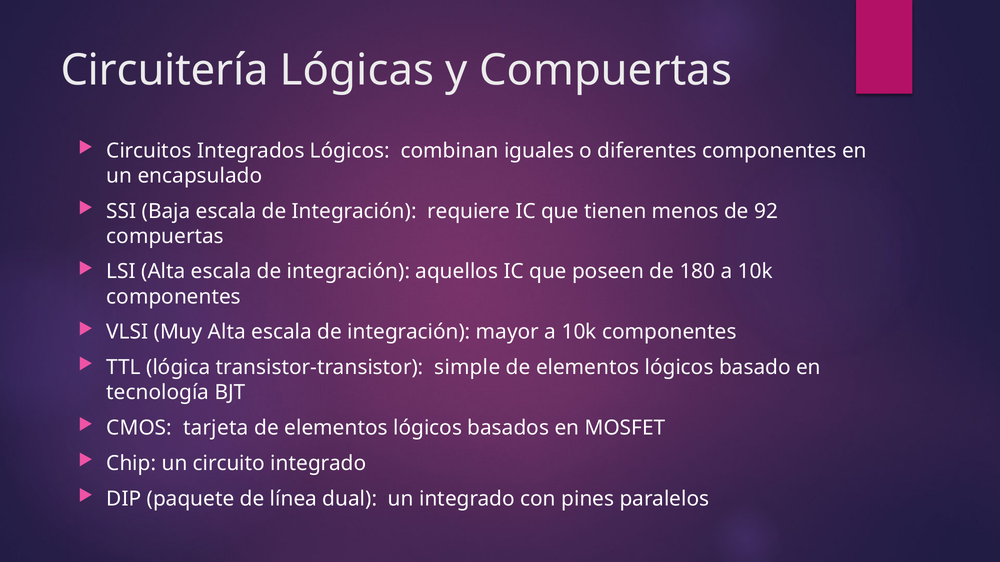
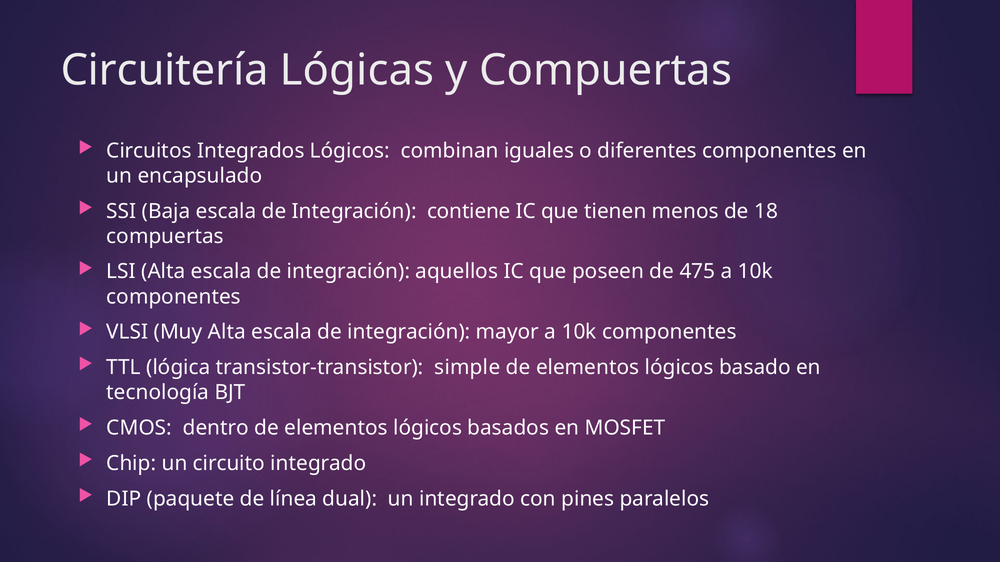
requiere: requiere -> contiene
92: 92 -> 18
180: 180 -> 475
tarjeta: tarjeta -> dentro
